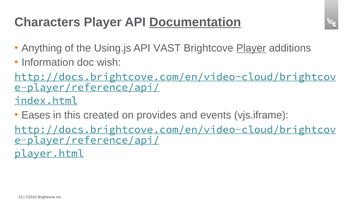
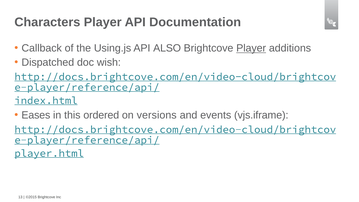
Documentation underline: present -> none
Anything: Anything -> Callback
VAST: VAST -> ALSO
Information: Information -> Dispatched
created: created -> ordered
provides: provides -> versions
